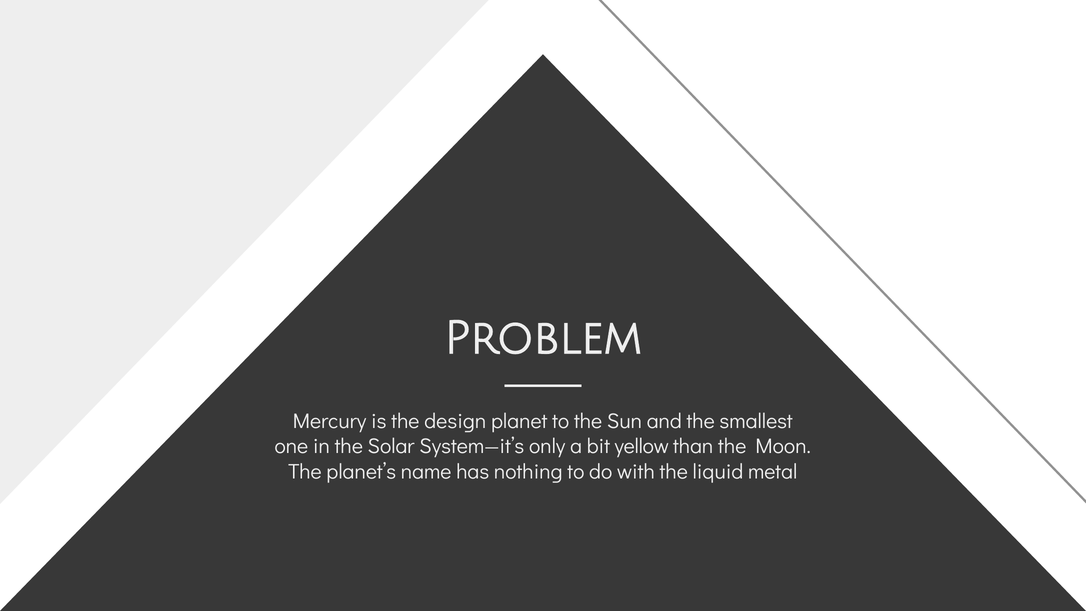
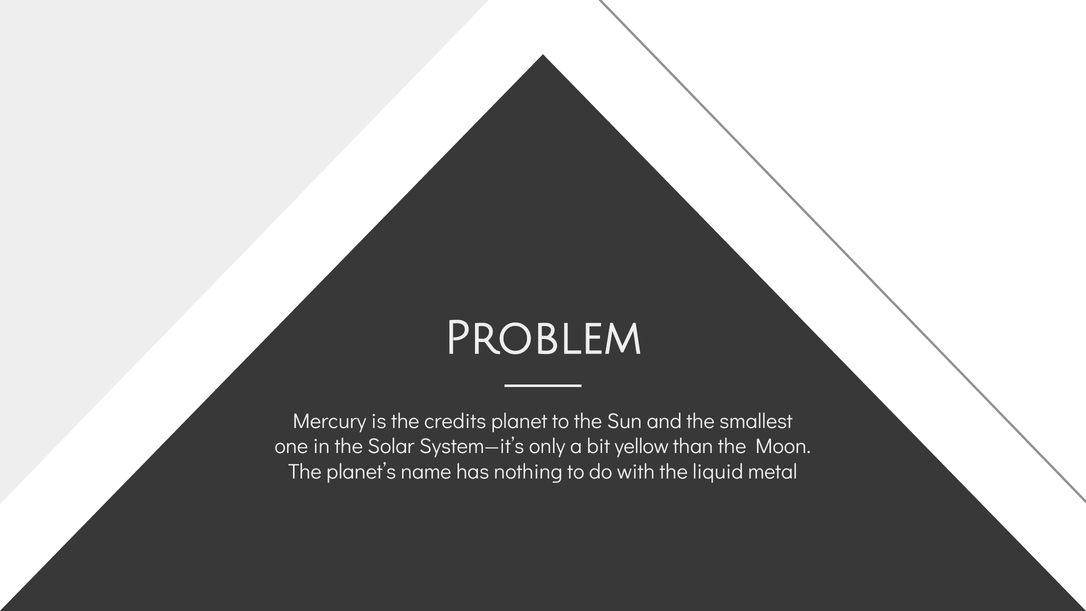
design: design -> credits
